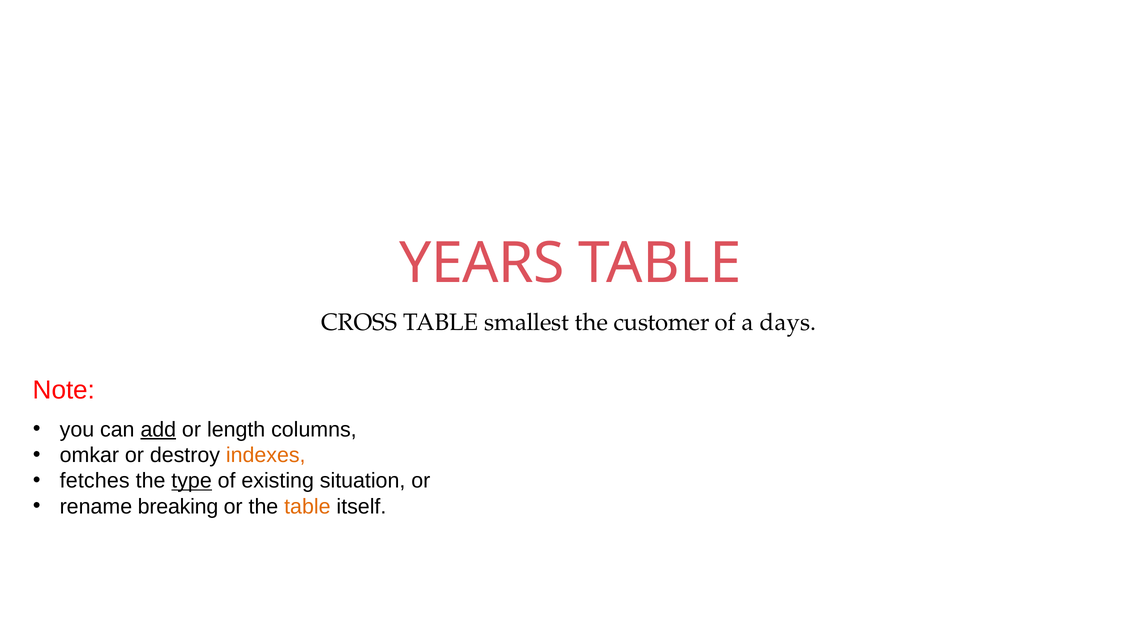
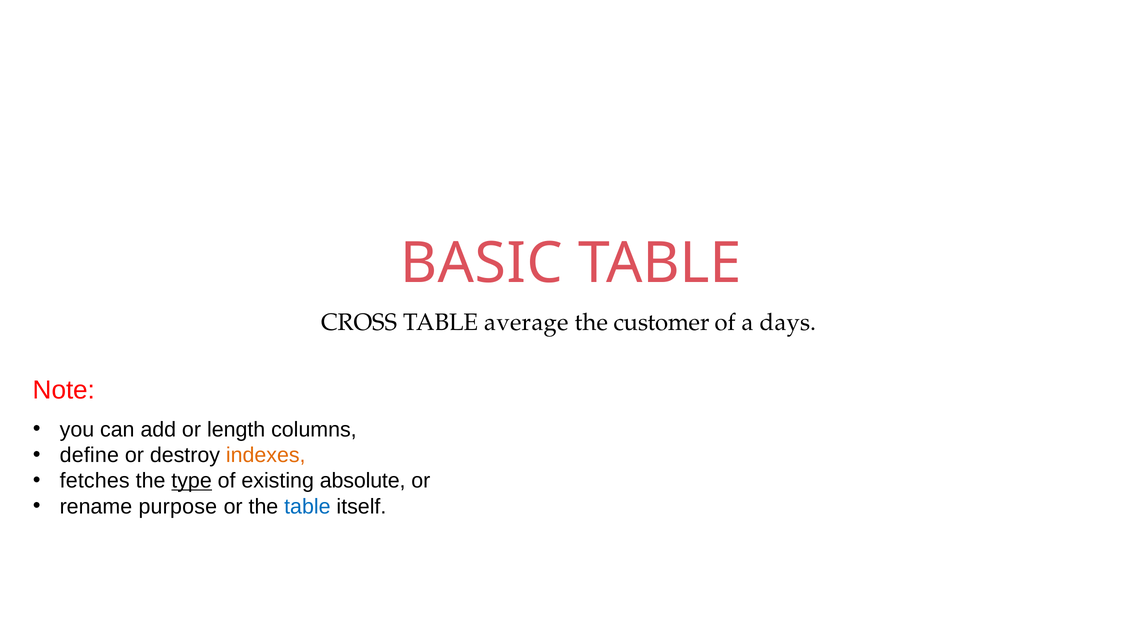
YEARS: YEARS -> BASIC
smallest: smallest -> average
add underline: present -> none
omkar: omkar -> define
situation: situation -> absolute
breaking: breaking -> purpose
table at (307, 506) colour: orange -> blue
